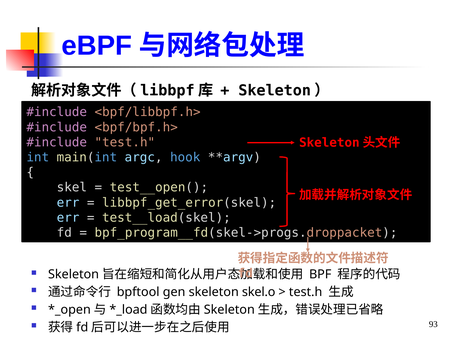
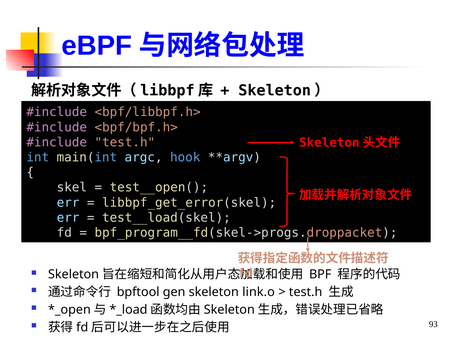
skel.o: skel.o -> link.o
